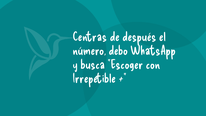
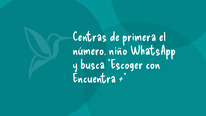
después: después -> primera
debo: debo -> niño
Irrepetible: Irrepetible -> Encuentra
